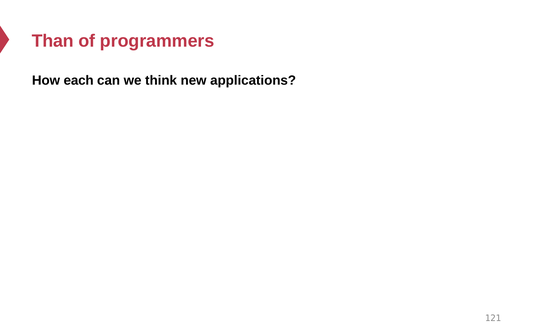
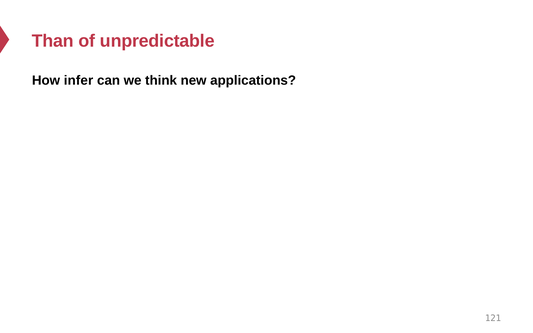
programmers: programmers -> unpredictable
each: each -> infer
